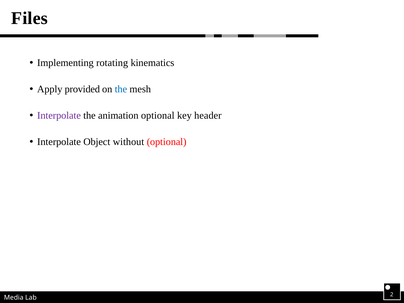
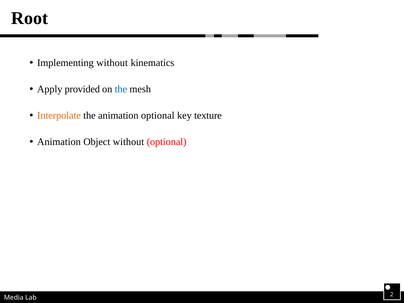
Files: Files -> Root
Implementing rotating: rotating -> without
Interpolate at (59, 116) colour: purple -> orange
header: header -> texture
Interpolate at (59, 142): Interpolate -> Animation
